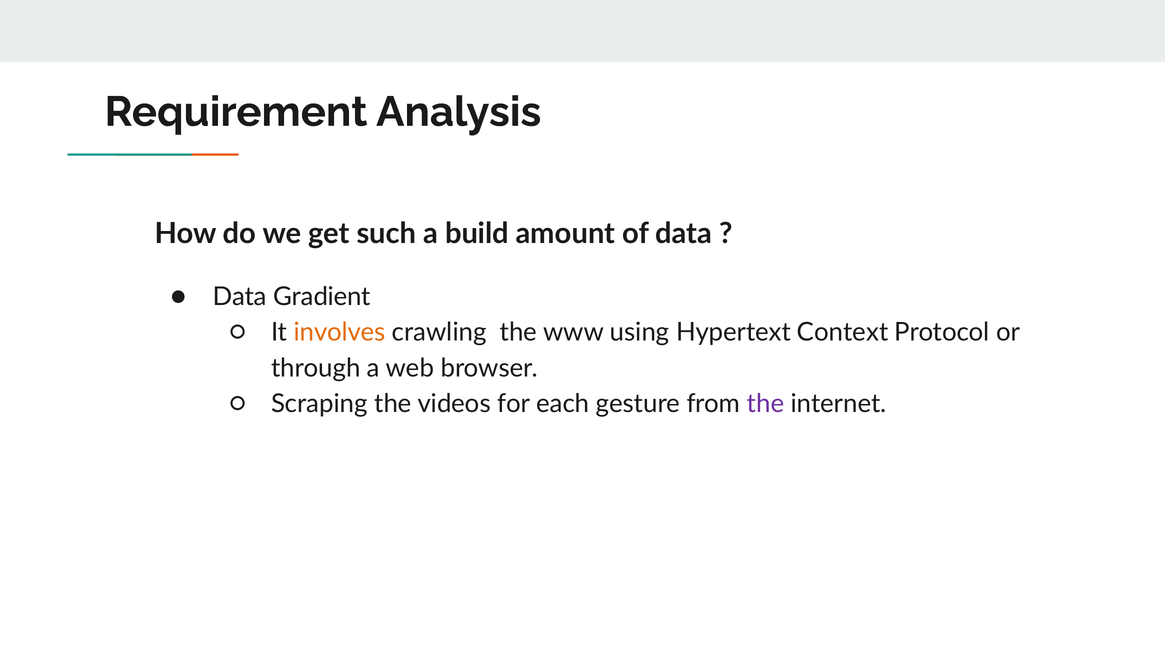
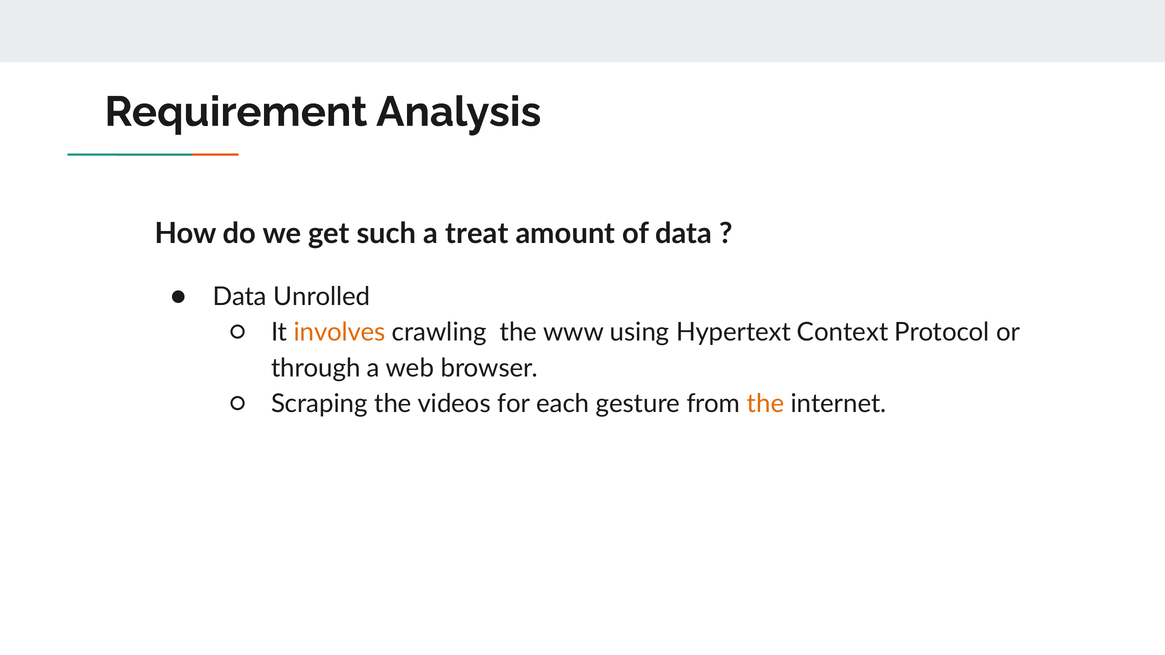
build: build -> treat
Gradient: Gradient -> Unrolled
the at (766, 404) colour: purple -> orange
